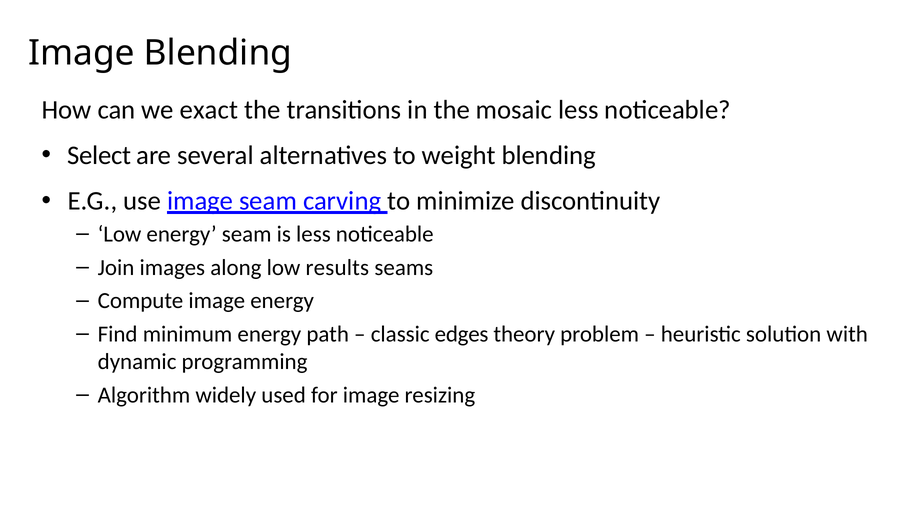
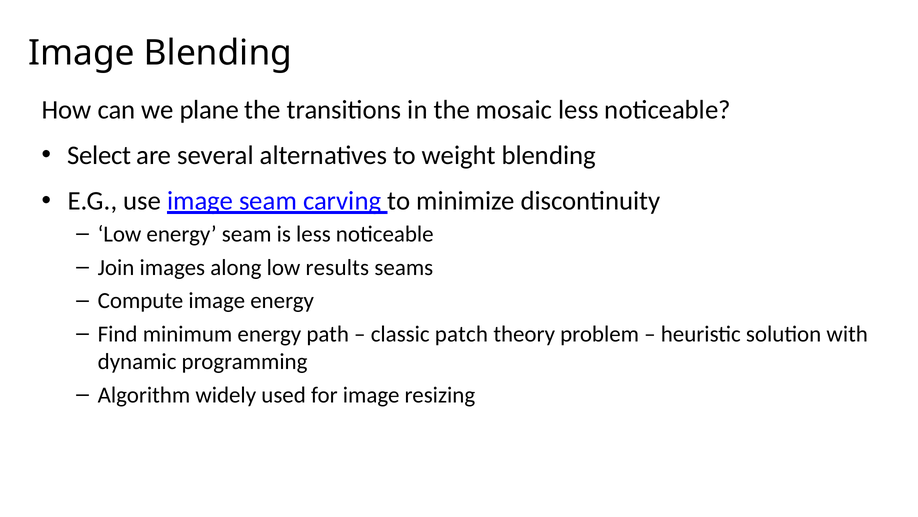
exact: exact -> plane
edges: edges -> patch
